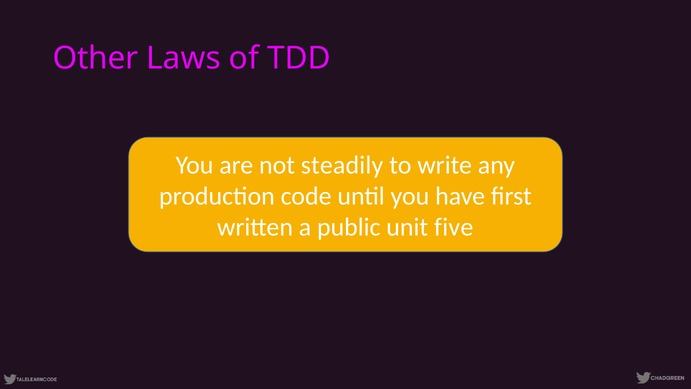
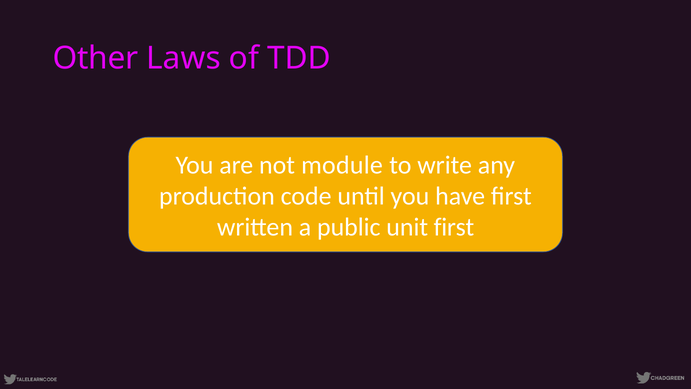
steadily: steadily -> module
unit five: five -> first
